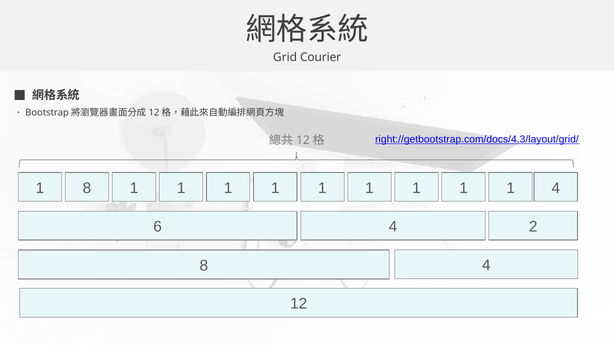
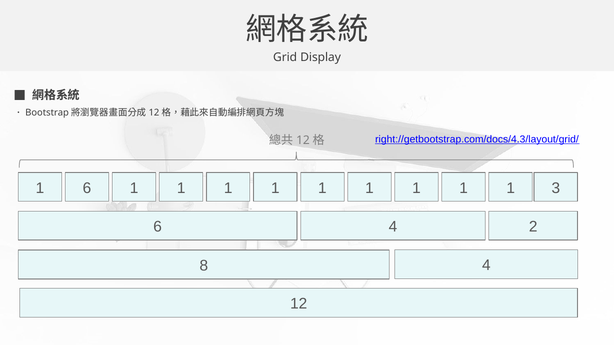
Courier: Courier -> Display
1 8: 8 -> 6
1 4: 4 -> 3
